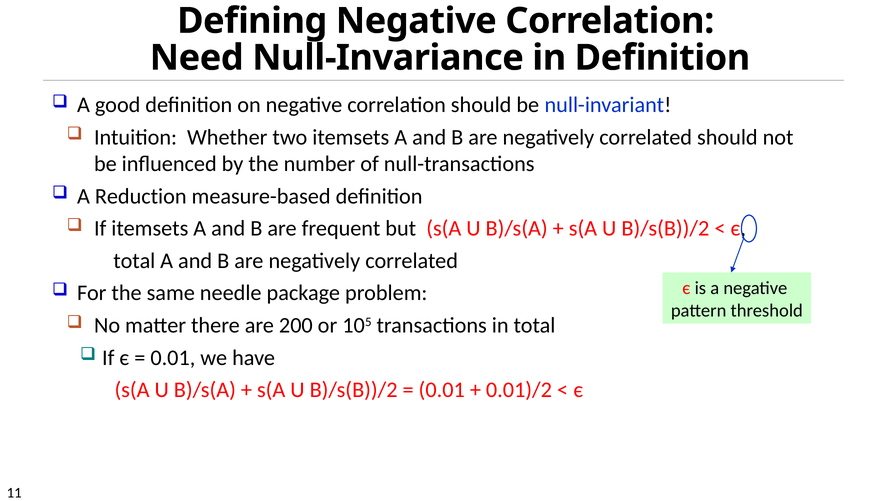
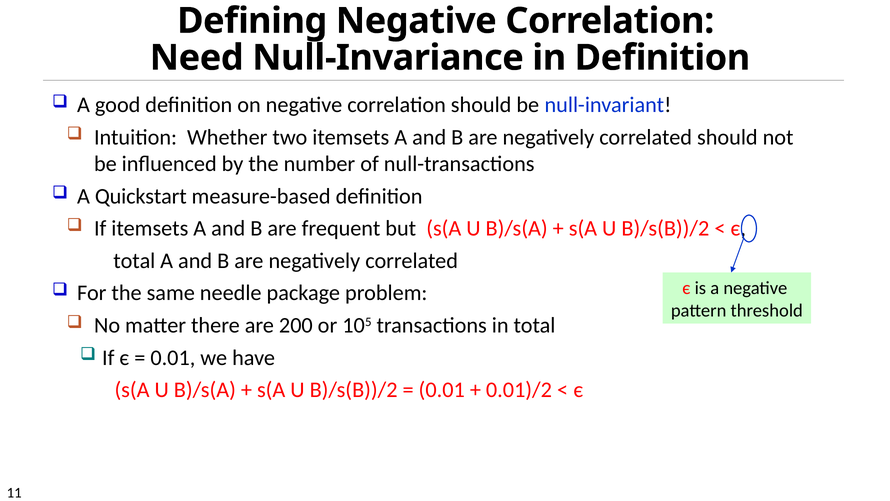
Reduction: Reduction -> Quickstart
